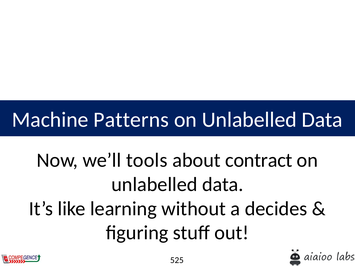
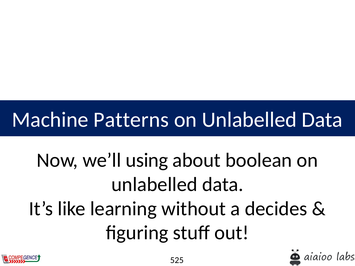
tools: tools -> using
contract: contract -> boolean
